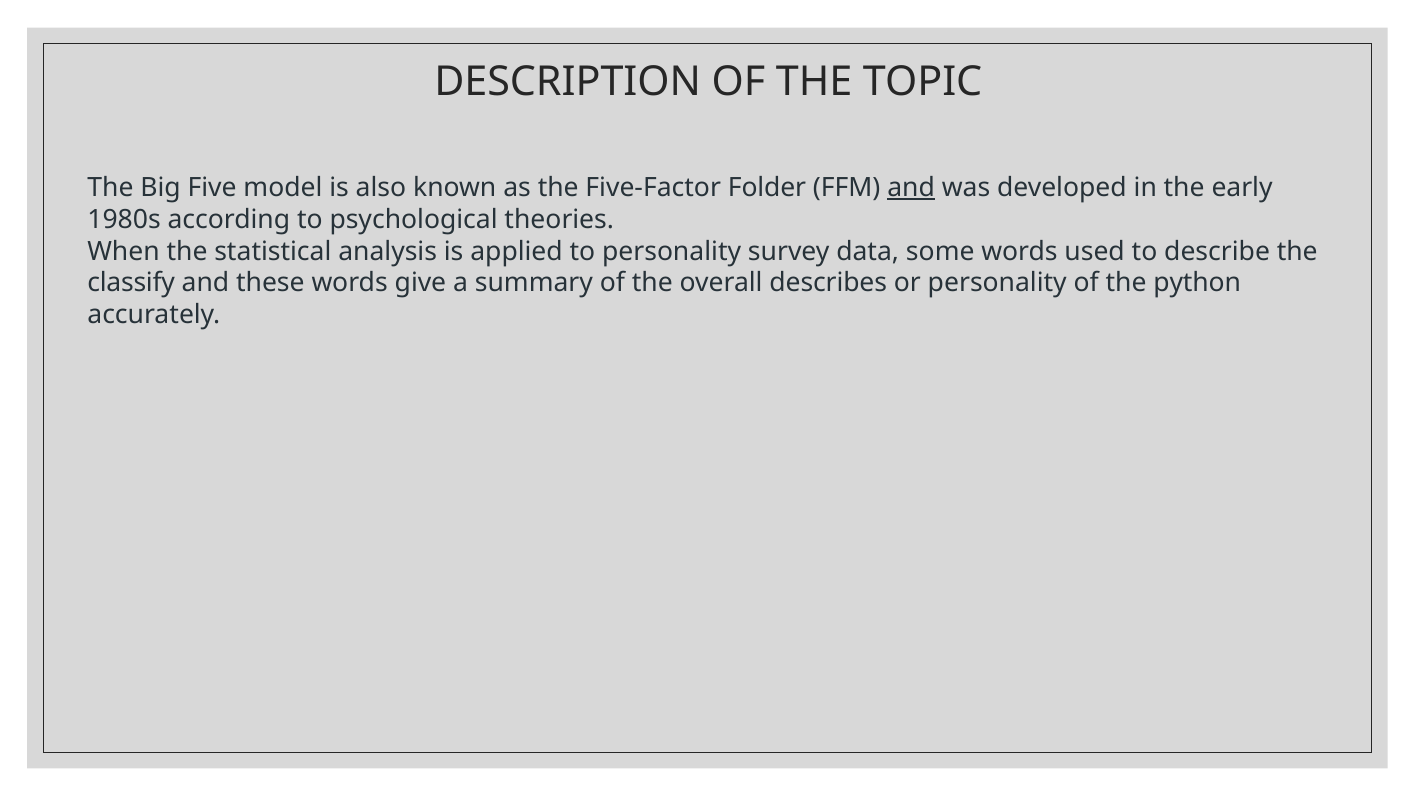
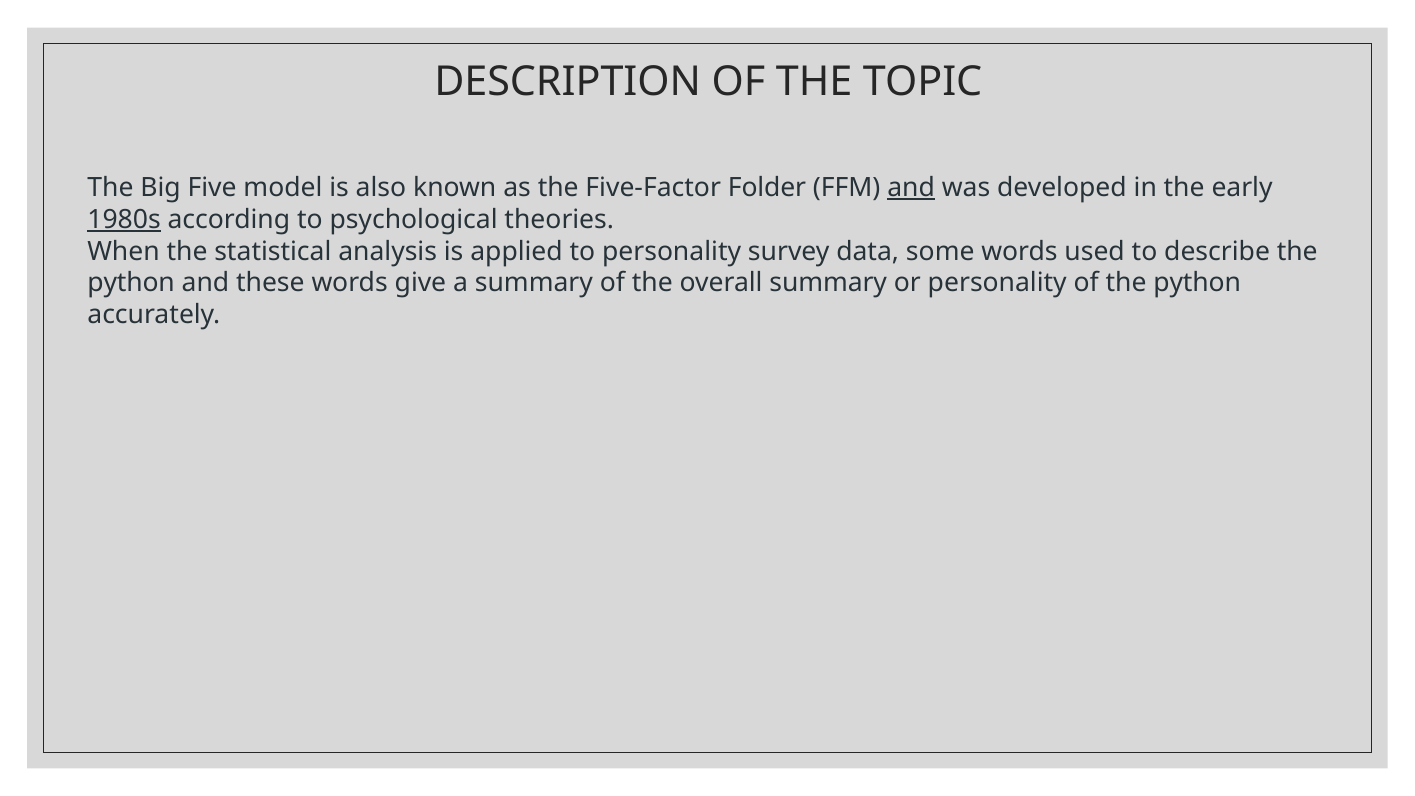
1980s underline: none -> present
classify at (131, 283): classify -> python
overall describes: describes -> summary
